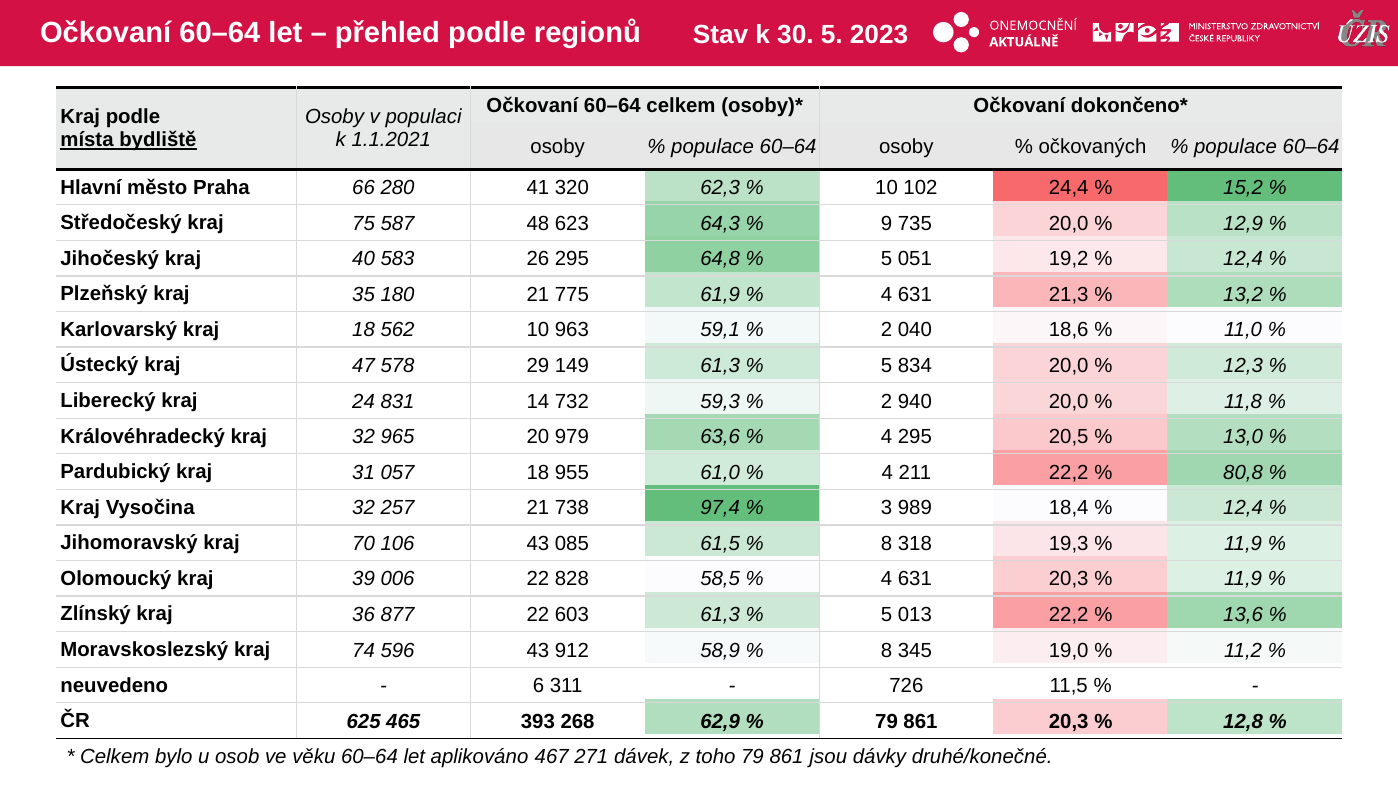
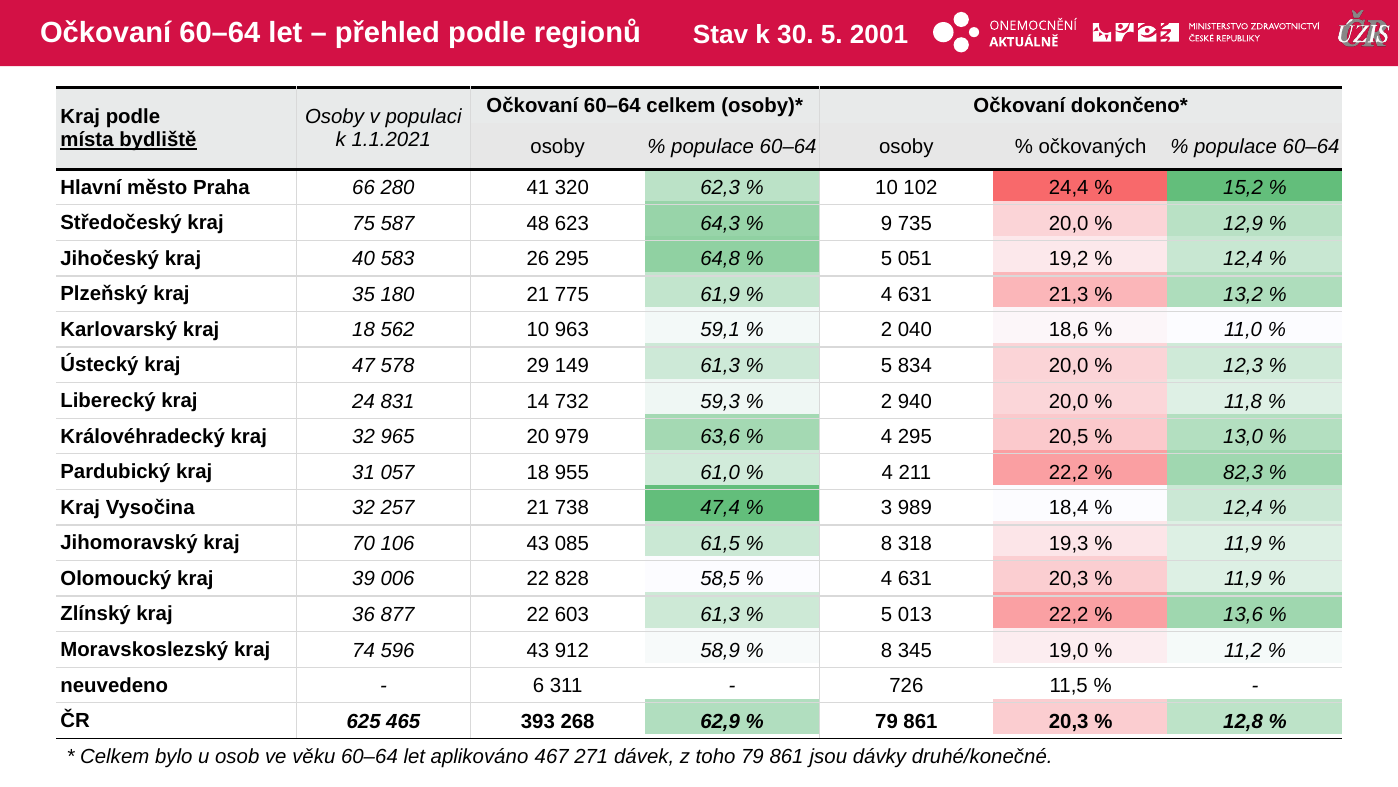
2023: 2023 -> 2001
80,8: 80,8 -> 82,3
97,4: 97,4 -> 47,4
